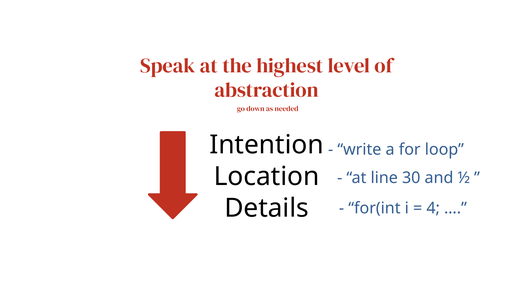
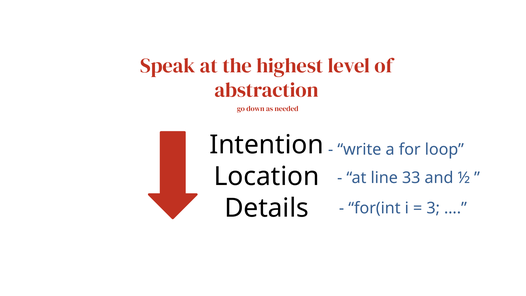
30: 30 -> 33
4: 4 -> 3
